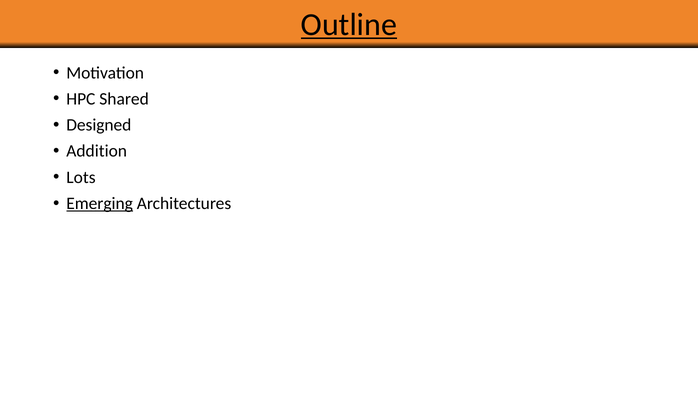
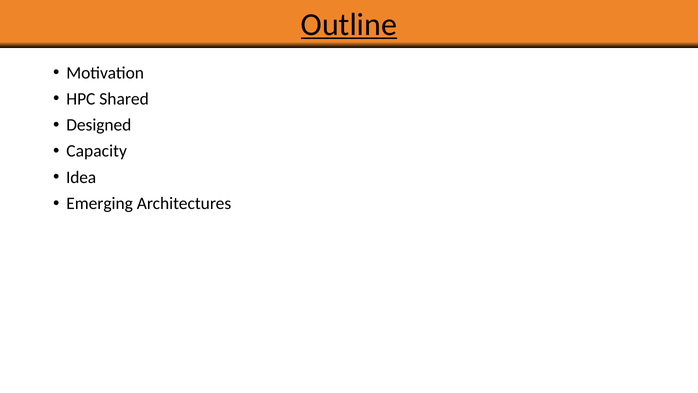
Addition: Addition -> Capacity
Lots: Lots -> Idea
Emerging underline: present -> none
